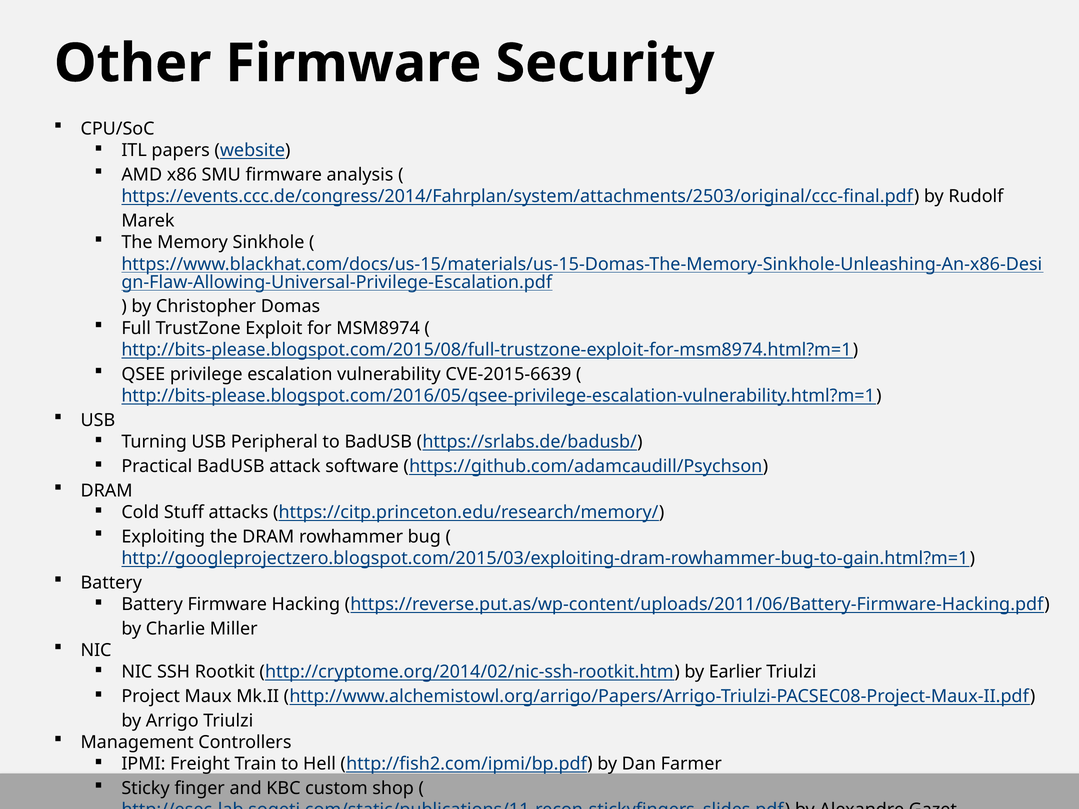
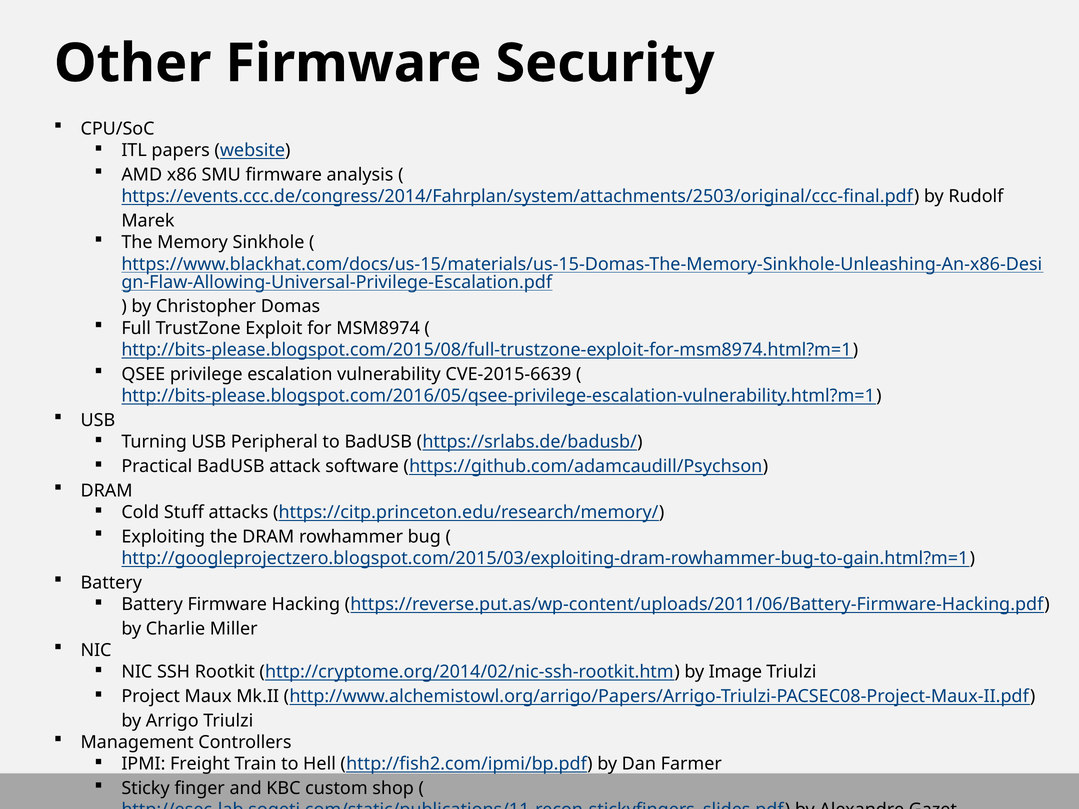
Earlier: Earlier -> Image
